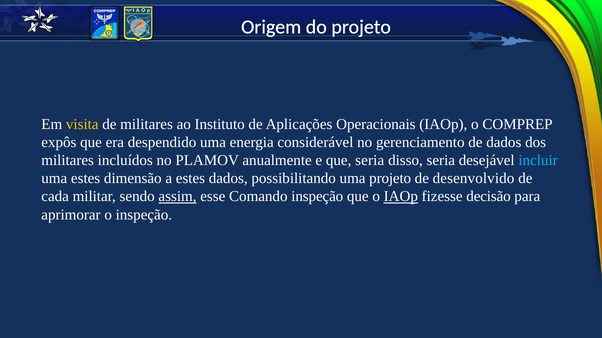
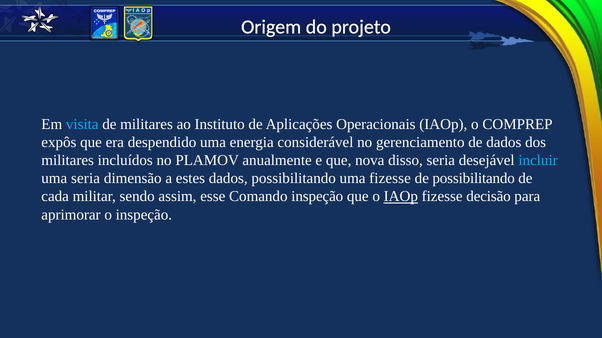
visita colour: yellow -> light blue
que seria: seria -> nova
uma estes: estes -> seria
uma projeto: projeto -> fizesse
de desenvolvido: desenvolvido -> possibilitando
assim underline: present -> none
